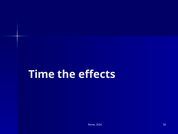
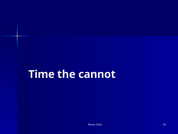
effects: effects -> cannot
